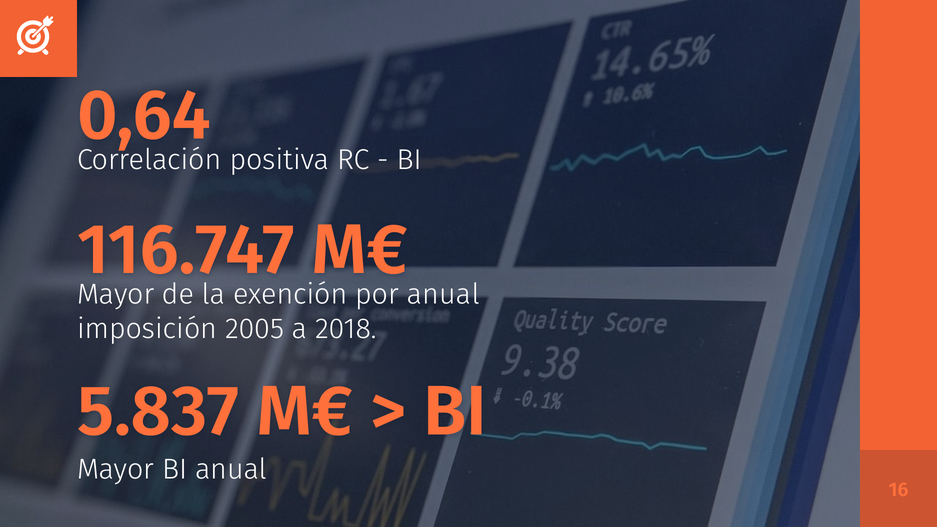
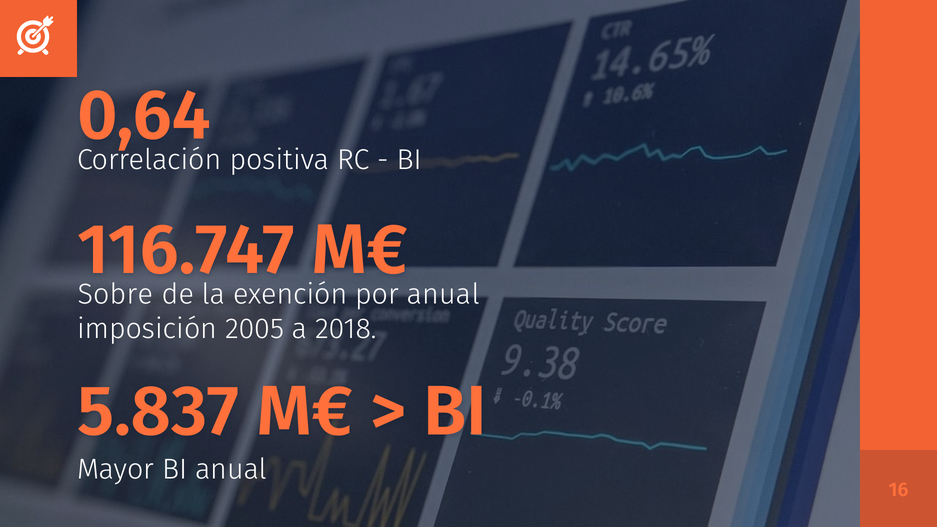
Mayor at (116, 294): Mayor -> Sobre
